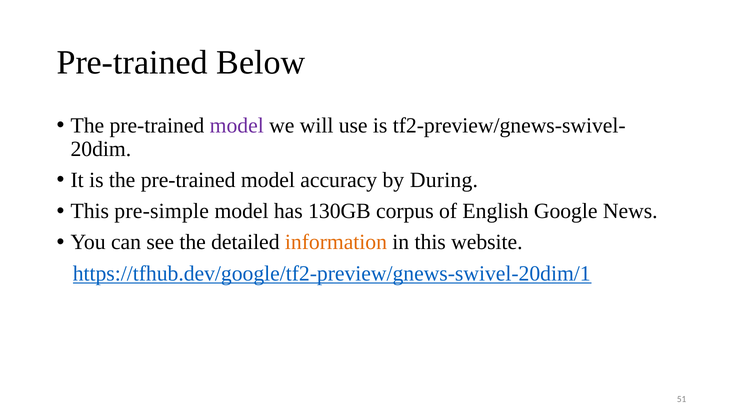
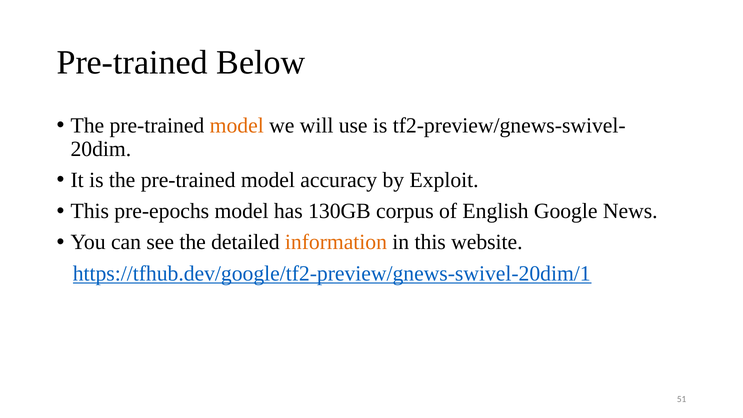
model at (237, 126) colour: purple -> orange
During: During -> Exploit
pre-simple: pre-simple -> pre-epochs
